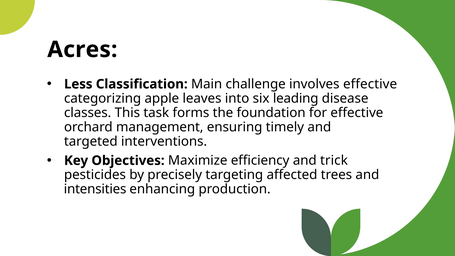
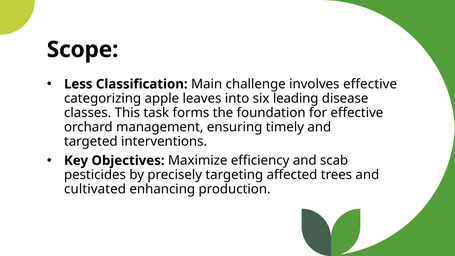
Acres: Acres -> Scope
trick: trick -> scab
intensities: intensities -> cultivated
